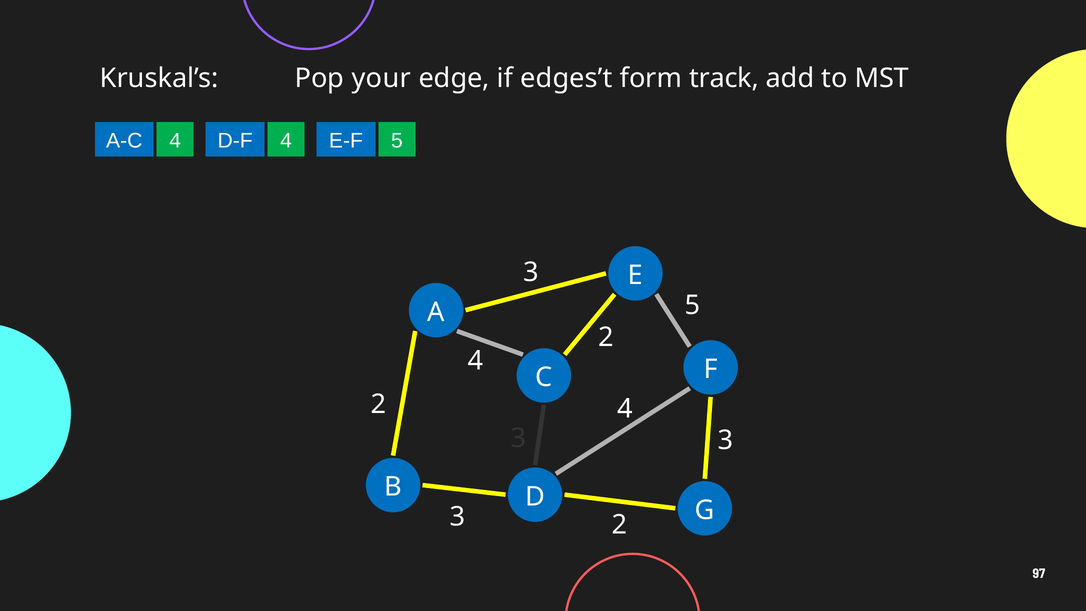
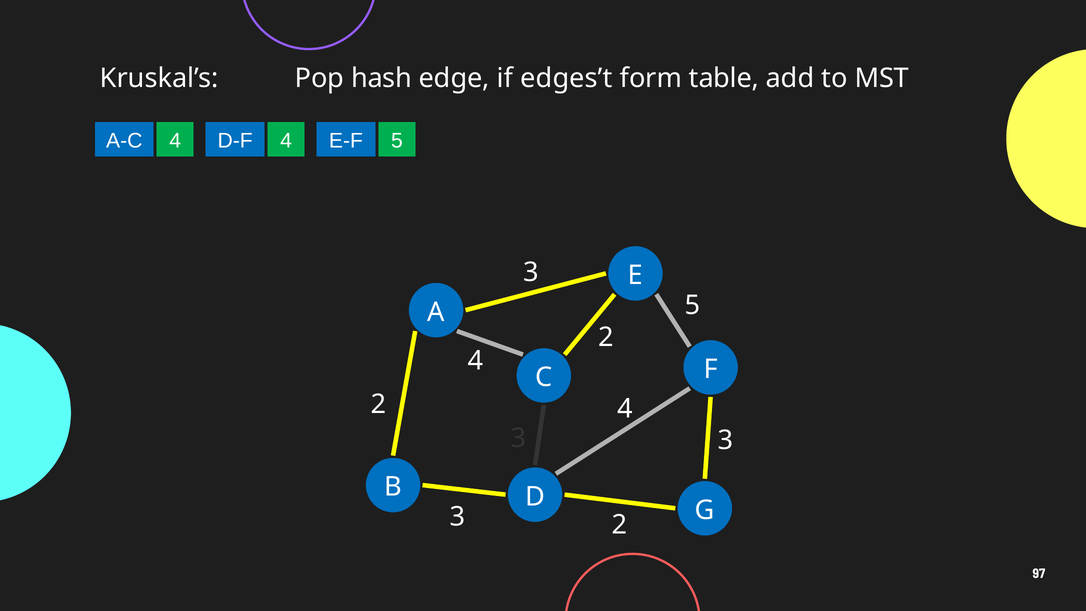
your: your -> hash
track: track -> table
